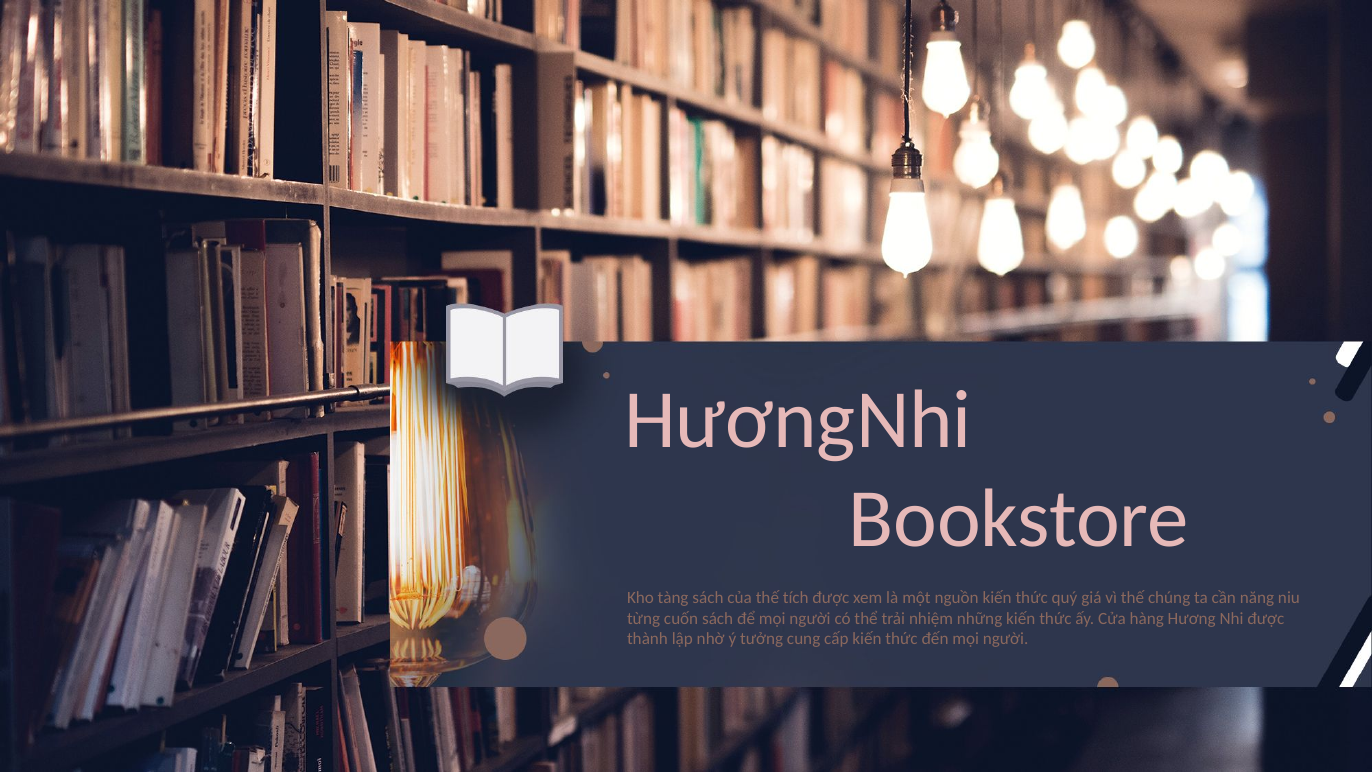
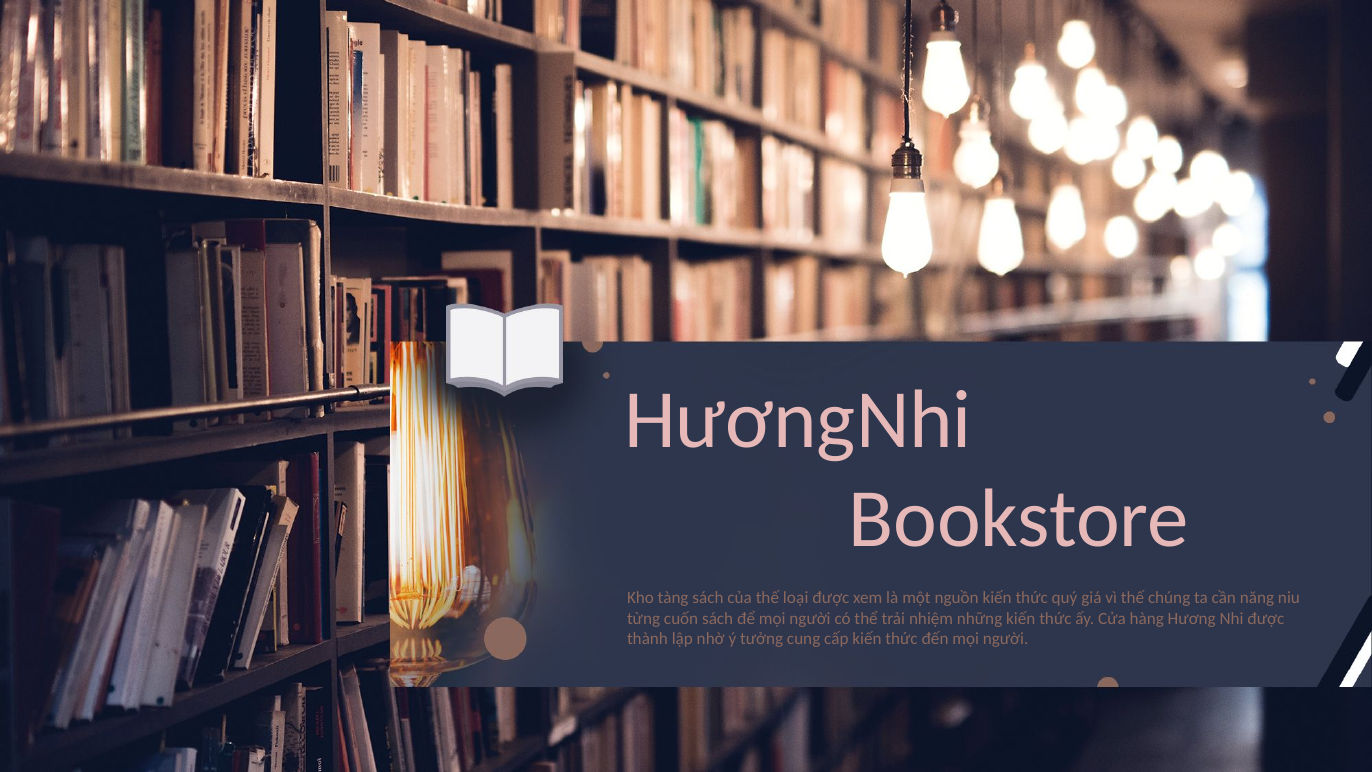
tích: tích -> loại
